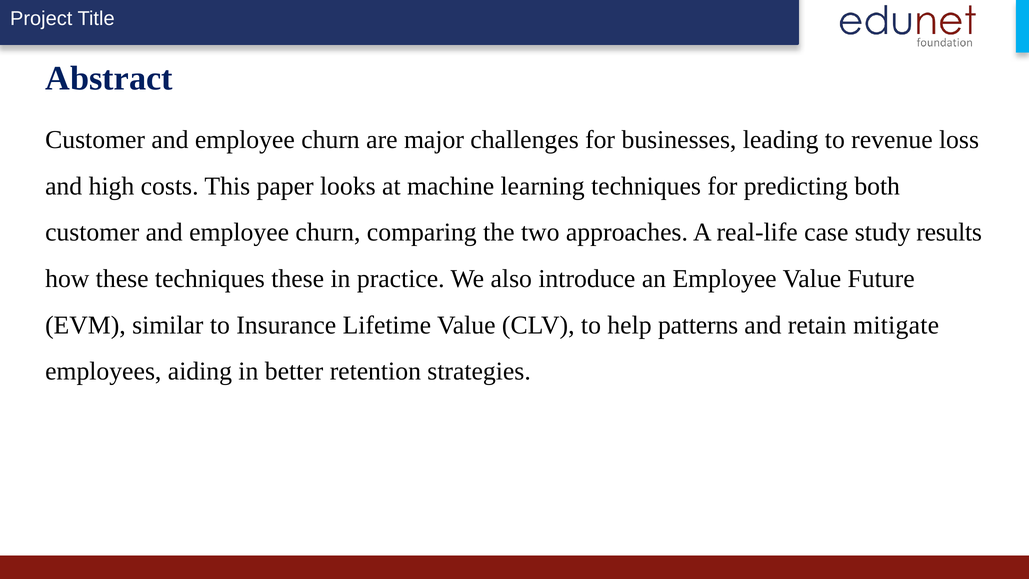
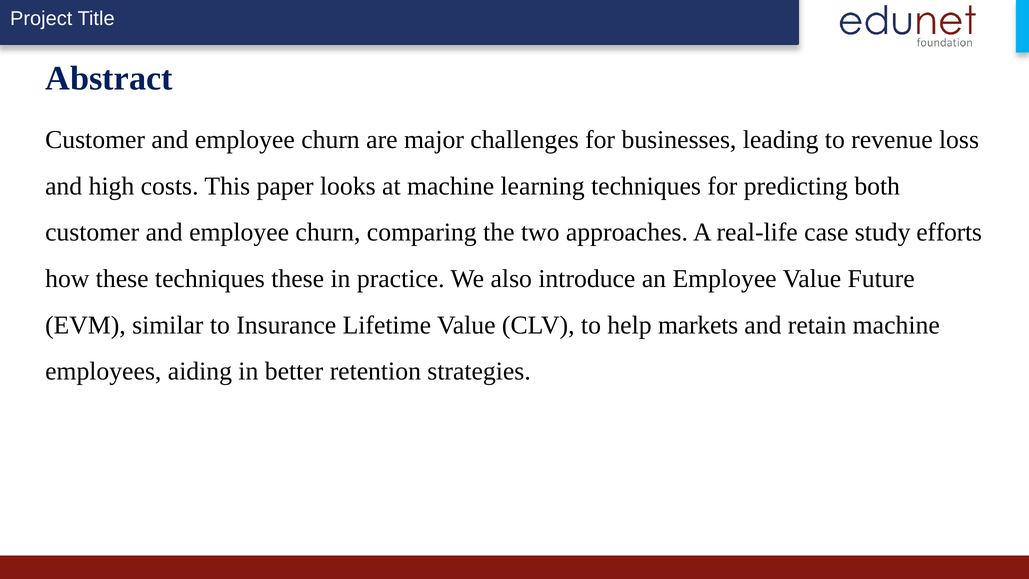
results: results -> efforts
patterns: patterns -> markets
retain mitigate: mitigate -> machine
